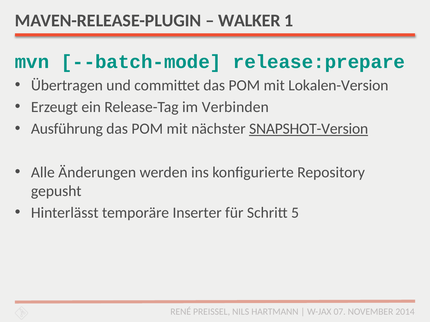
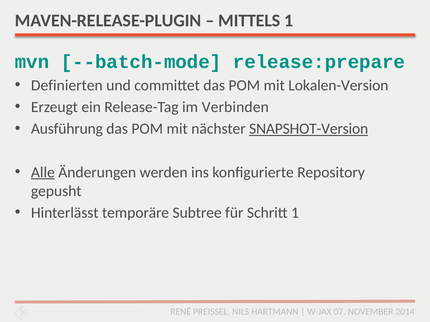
WALKER: WALKER -> MITTELS
Übertragen: Übertragen -> Definierten
Alle underline: none -> present
Inserter: Inserter -> Subtree
Schritt 5: 5 -> 1
